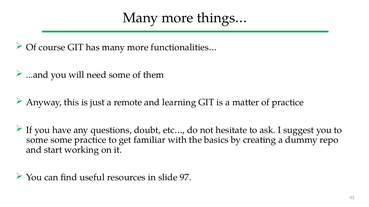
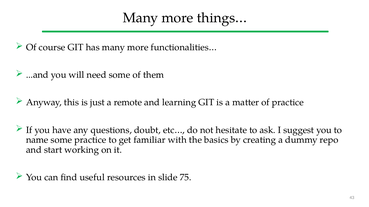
some at (37, 140): some -> name
97: 97 -> 75
